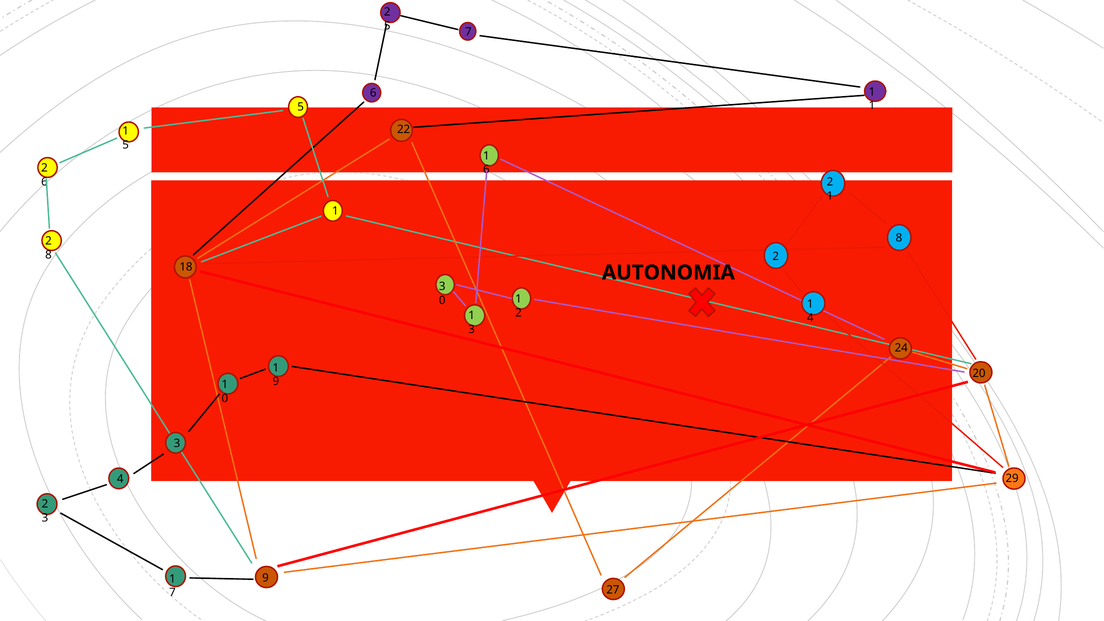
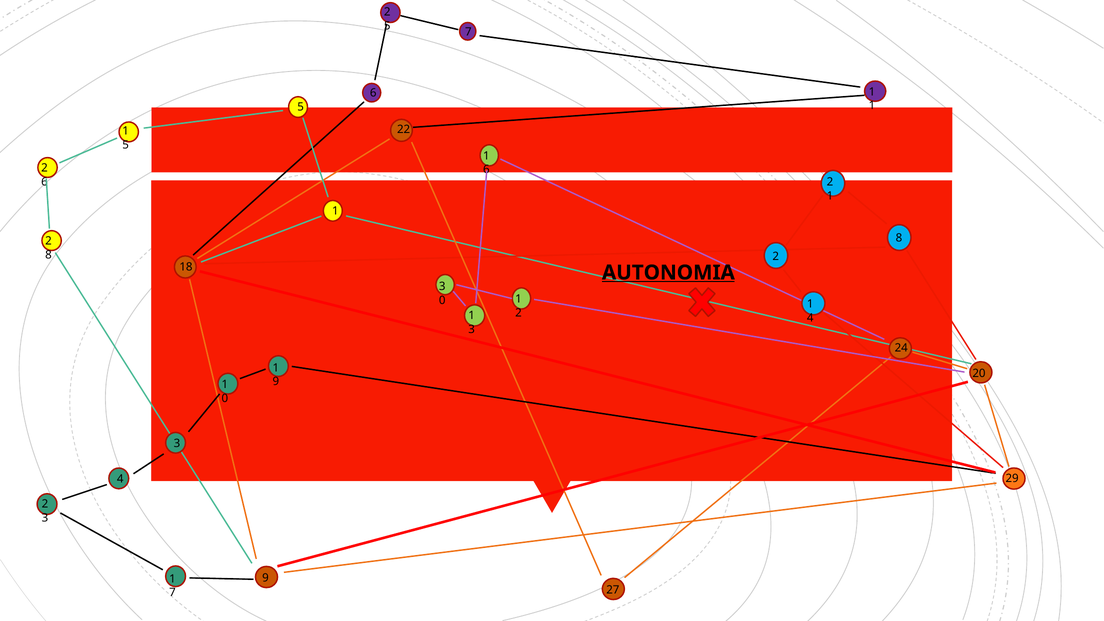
AUTONOMIA underline: none -> present
